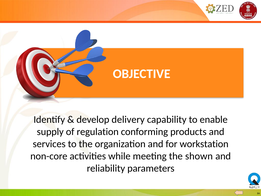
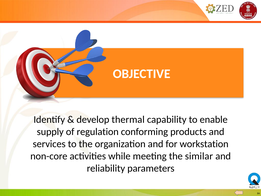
delivery: delivery -> thermal
shown: shown -> similar
